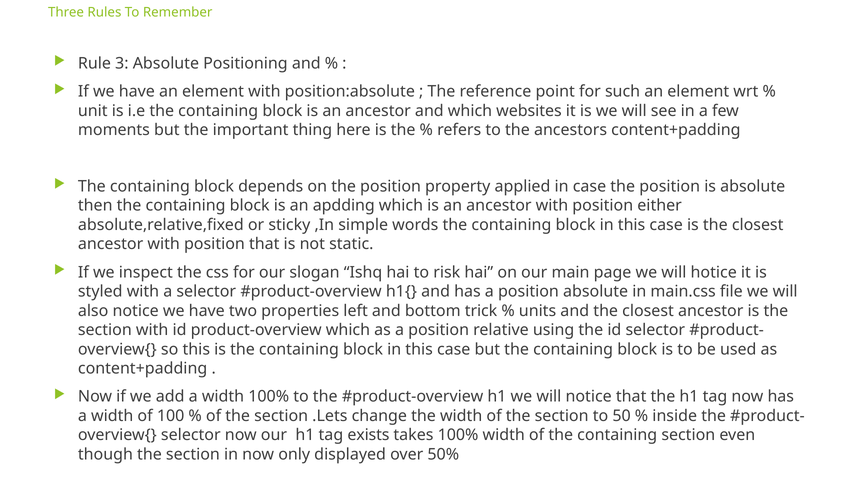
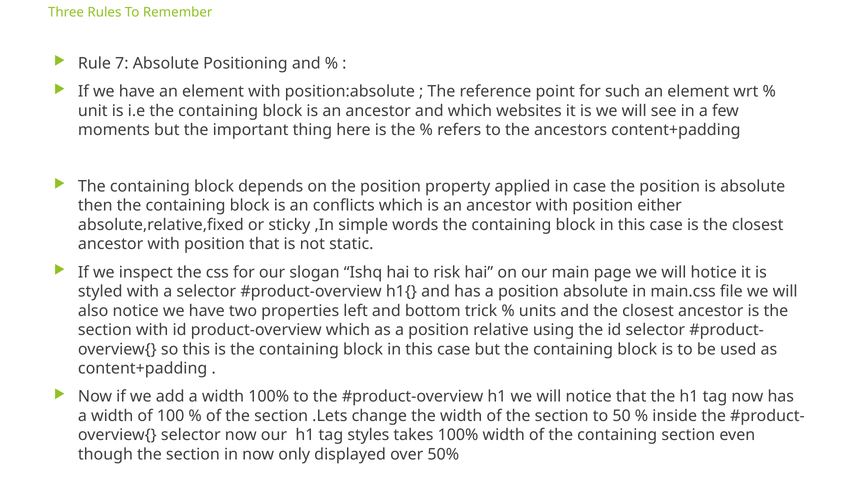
3: 3 -> 7
apdding: apdding -> conflicts
exists: exists -> styles
